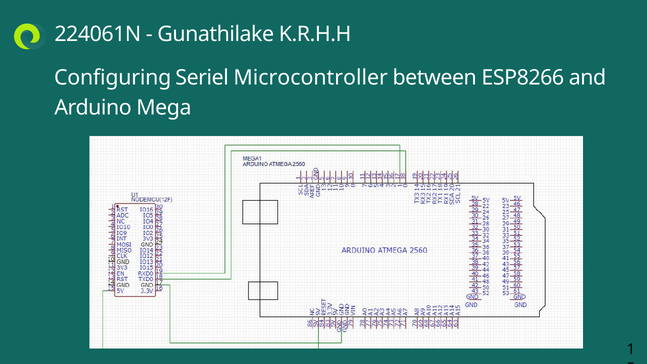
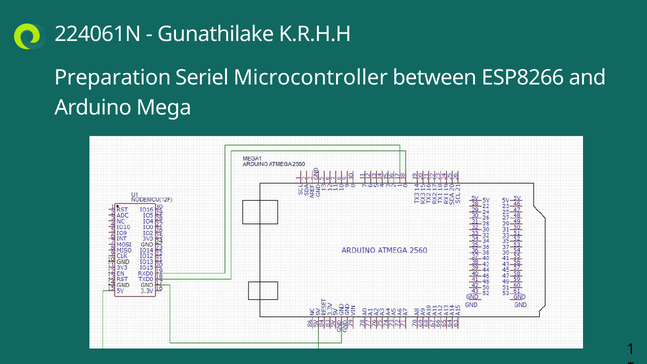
Configuring: Configuring -> Preparation
